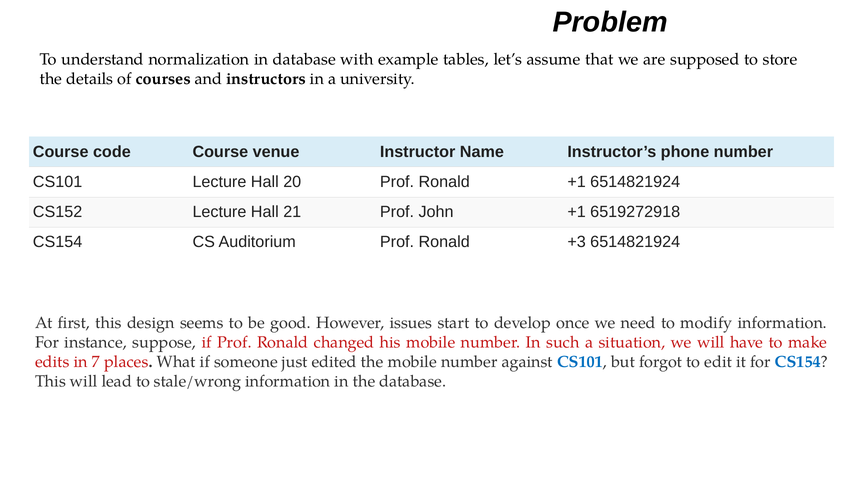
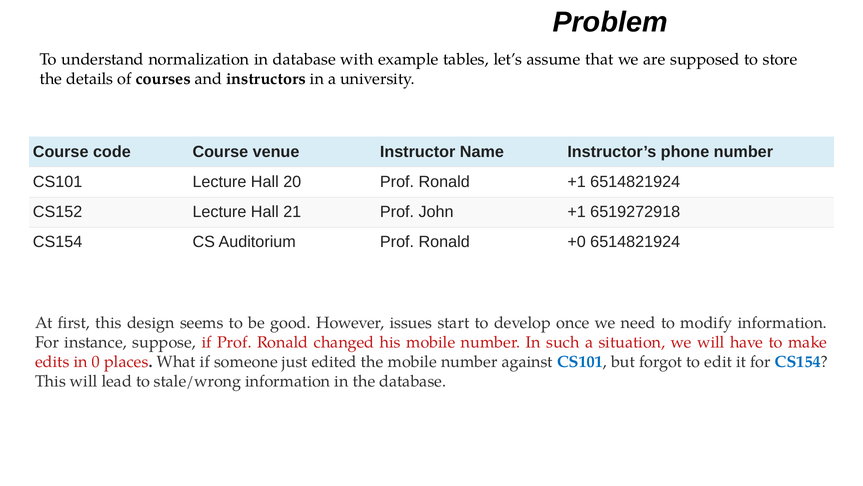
+3: +3 -> +0
7: 7 -> 0
